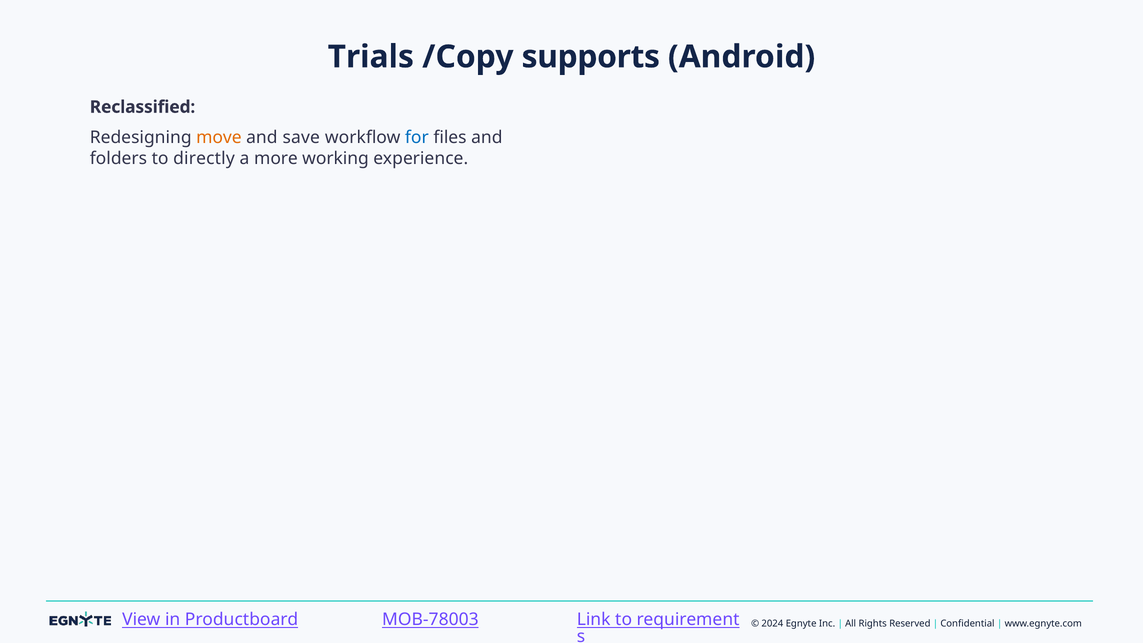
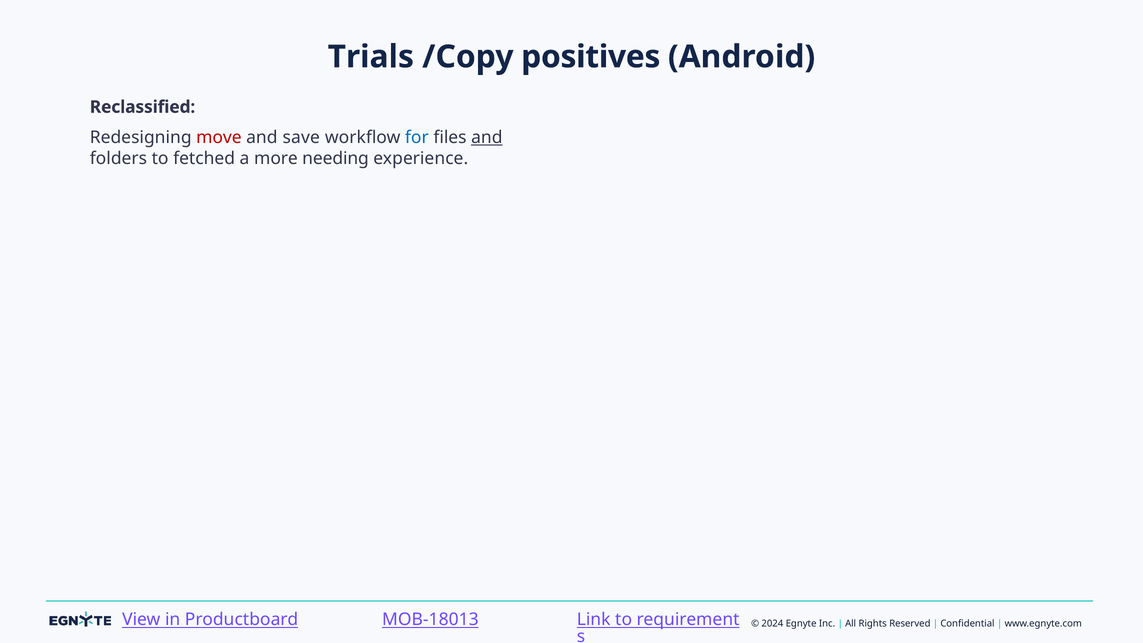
supports: supports -> positives
move colour: orange -> red
and at (487, 138) underline: none -> present
directly: directly -> fetched
working: working -> needing
MOB-78003: MOB-78003 -> MOB-18013
